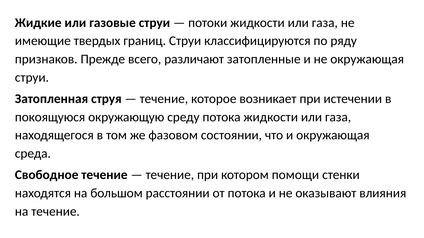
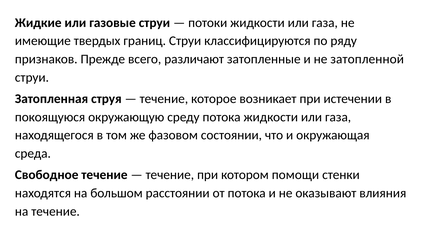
не окружающая: окружающая -> затопленной
